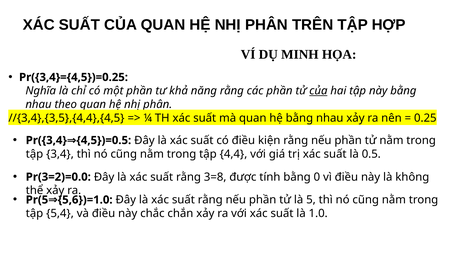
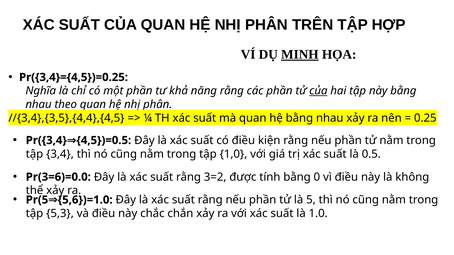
MINH underline: none -> present
4,4: 4,4 -> 1,0
Pr(3=2)=0.0: Pr(3=2)=0.0 -> Pr(3=6)=0.0
3=8: 3=8 -> 3=2
5,4: 5,4 -> 5,3
